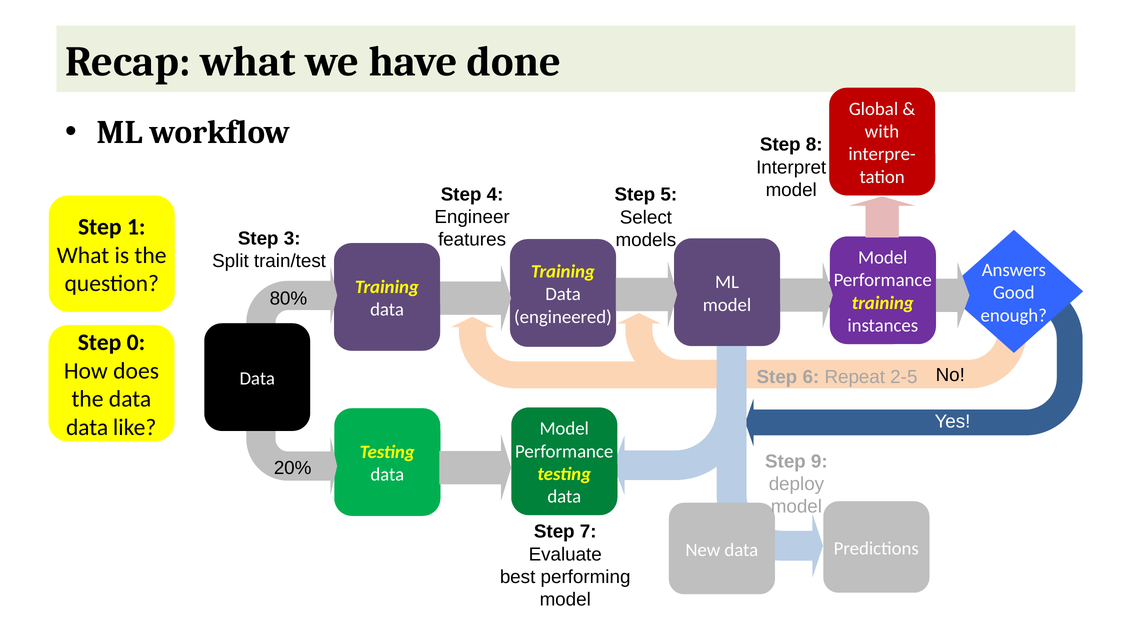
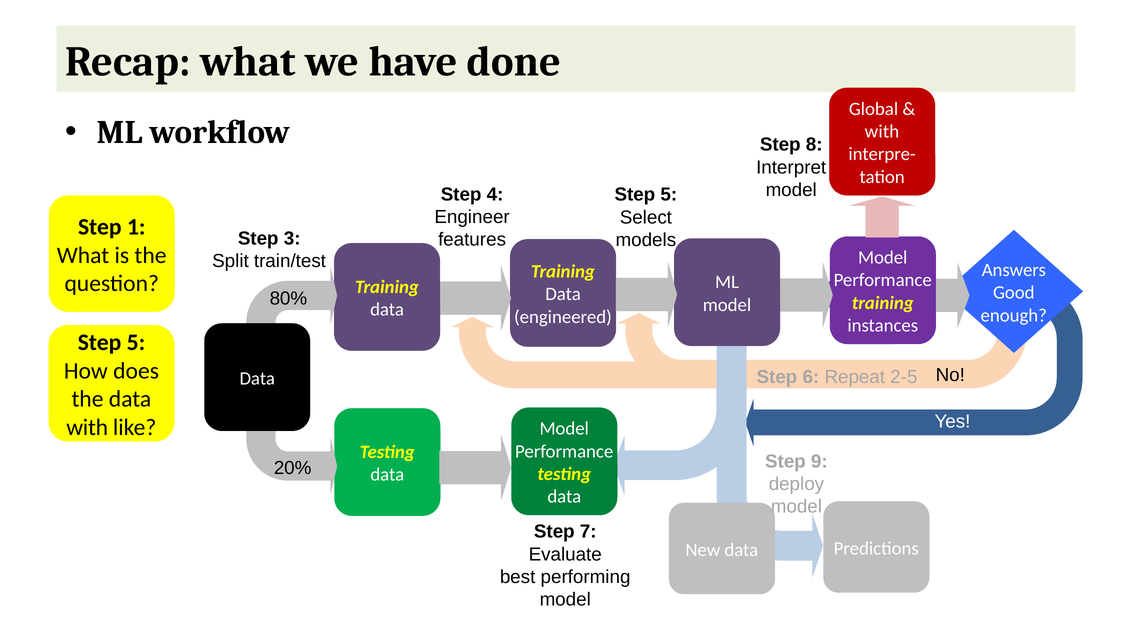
0 at (136, 342): 0 -> 5
data at (87, 427): data -> with
